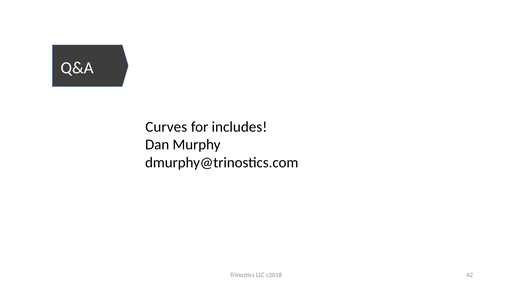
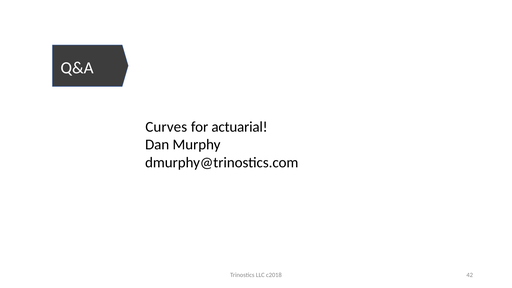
includes: includes -> actuarial
